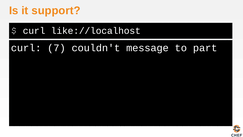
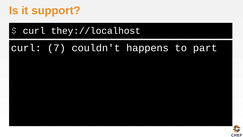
like://localhost: like://localhost -> they://localhost
message: message -> happens
